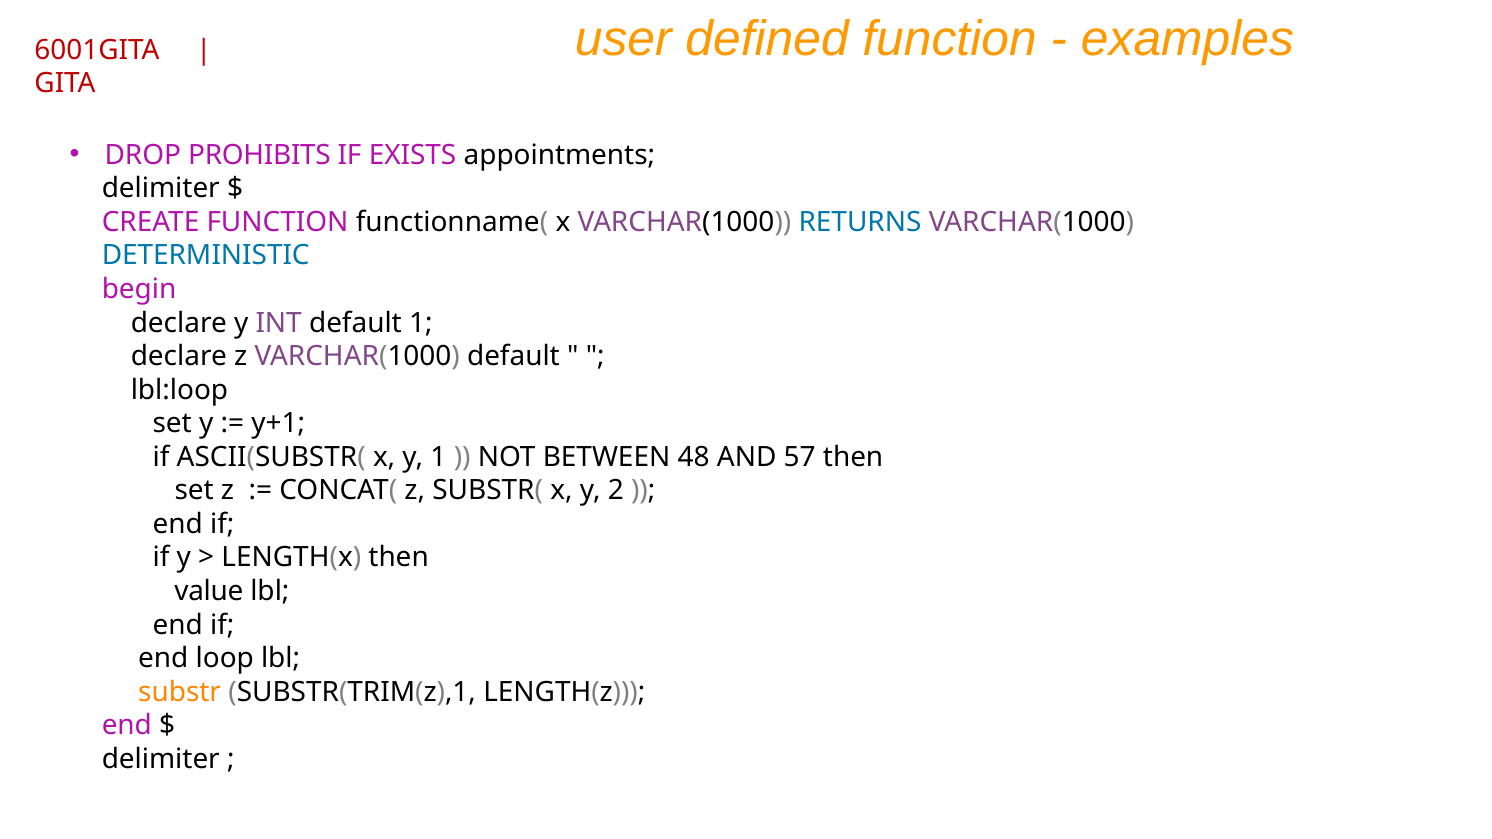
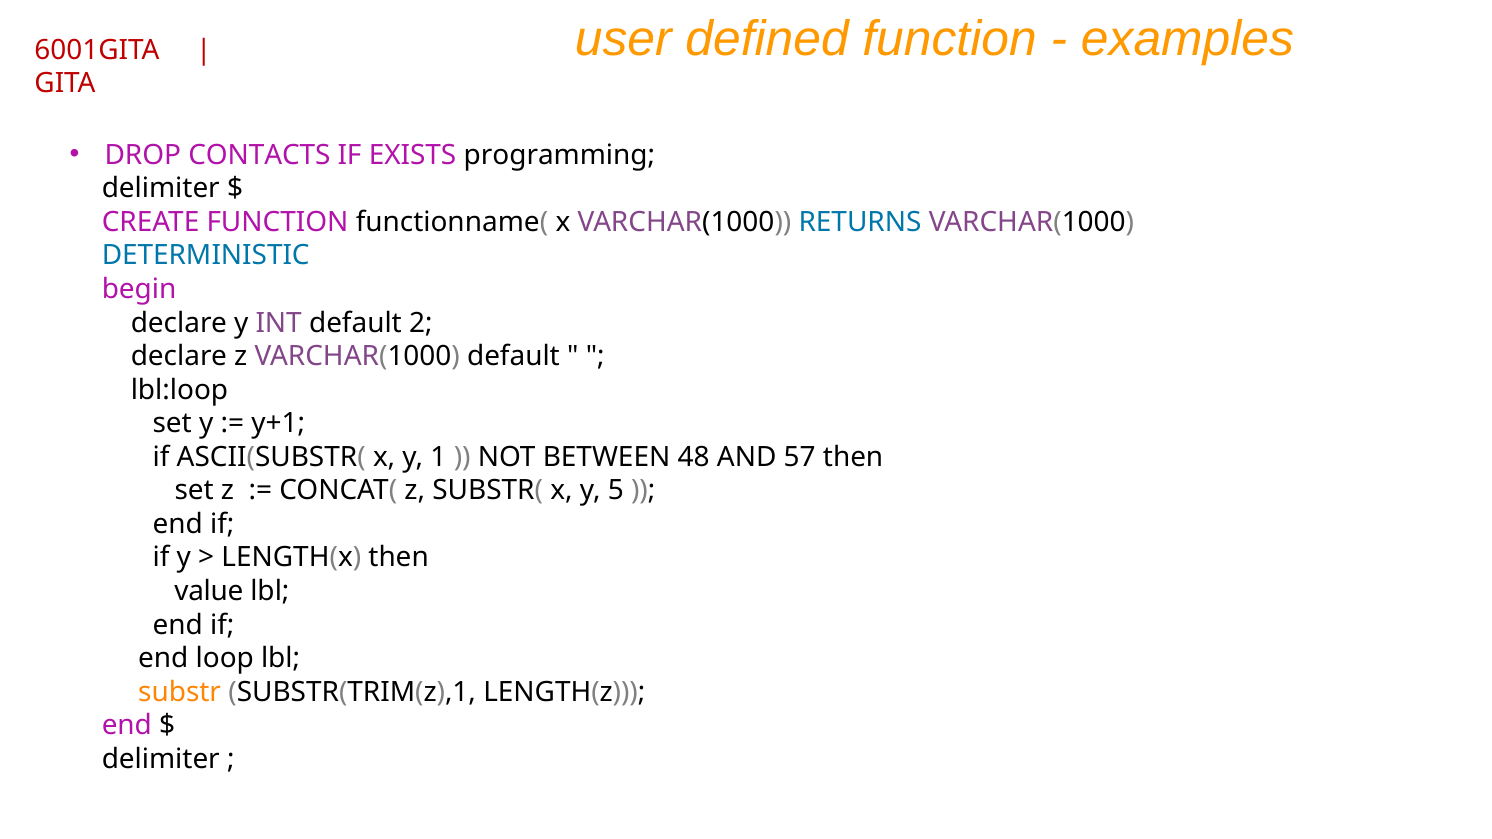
PROHIBITS: PROHIBITS -> CONTACTS
appointments: appointments -> programming
default 1: 1 -> 2
2: 2 -> 5
